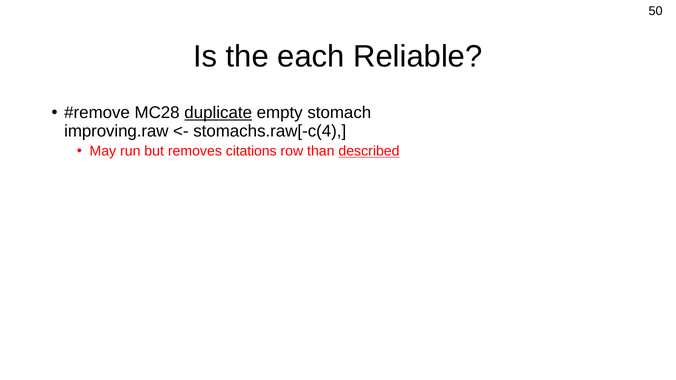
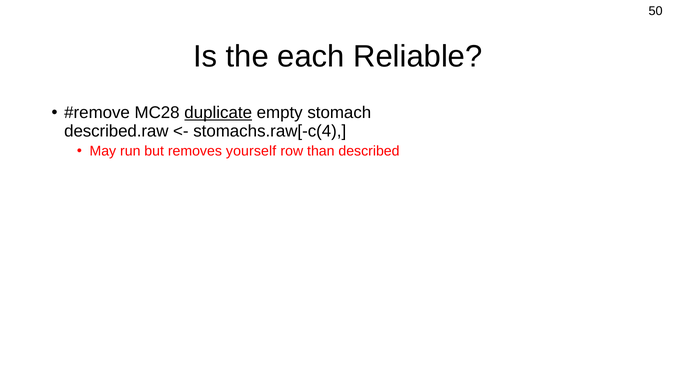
improving.raw: improving.raw -> described.raw
citations: citations -> yourself
described underline: present -> none
